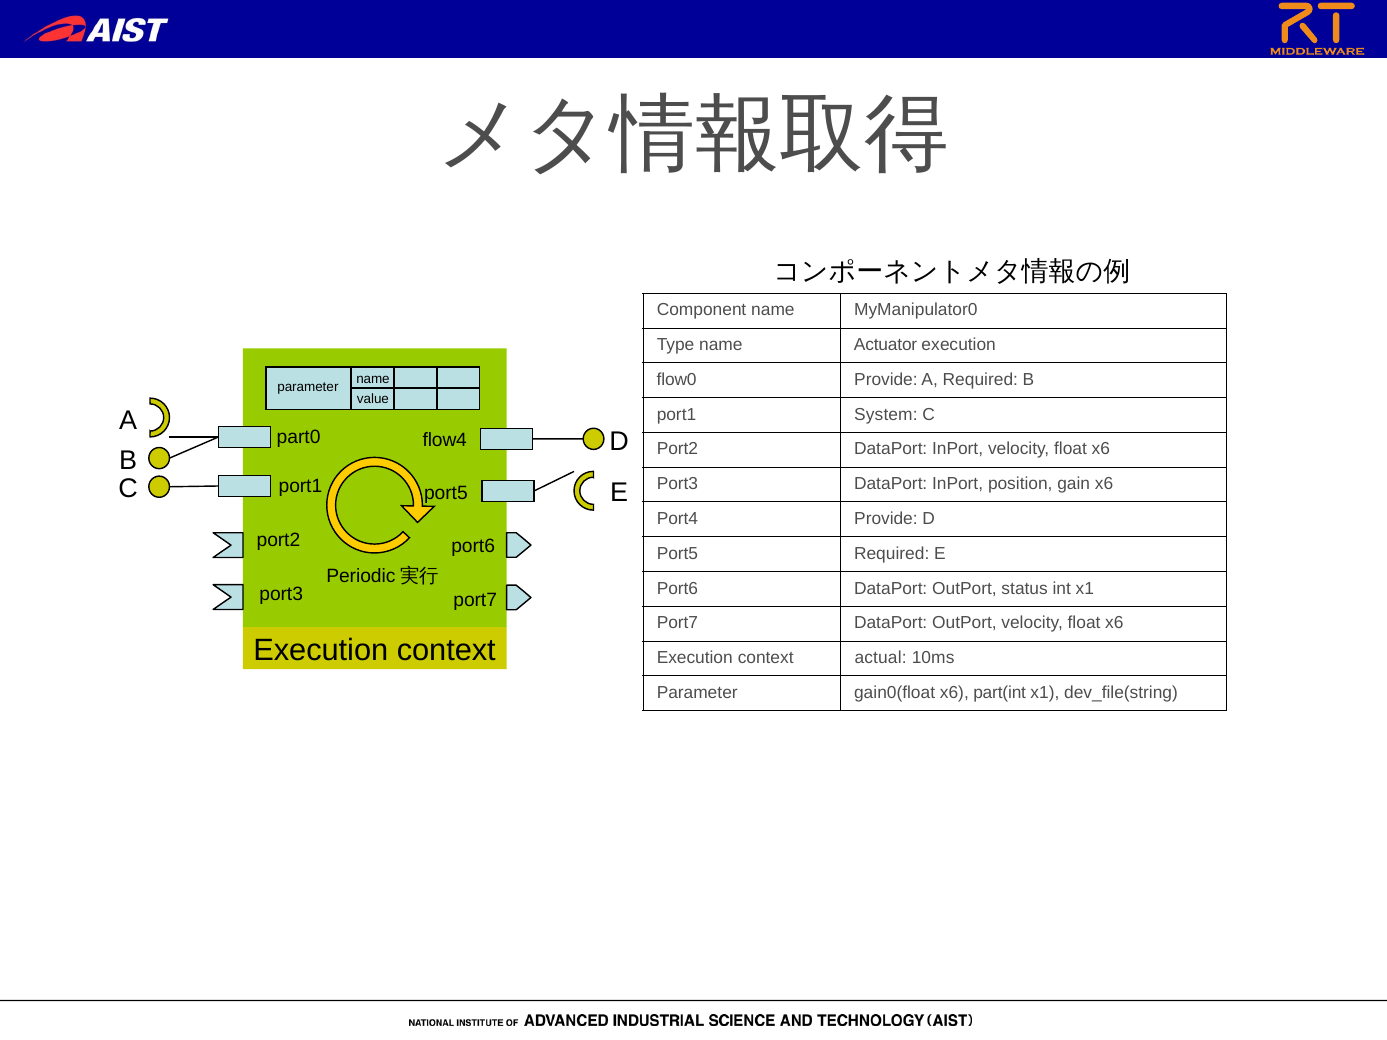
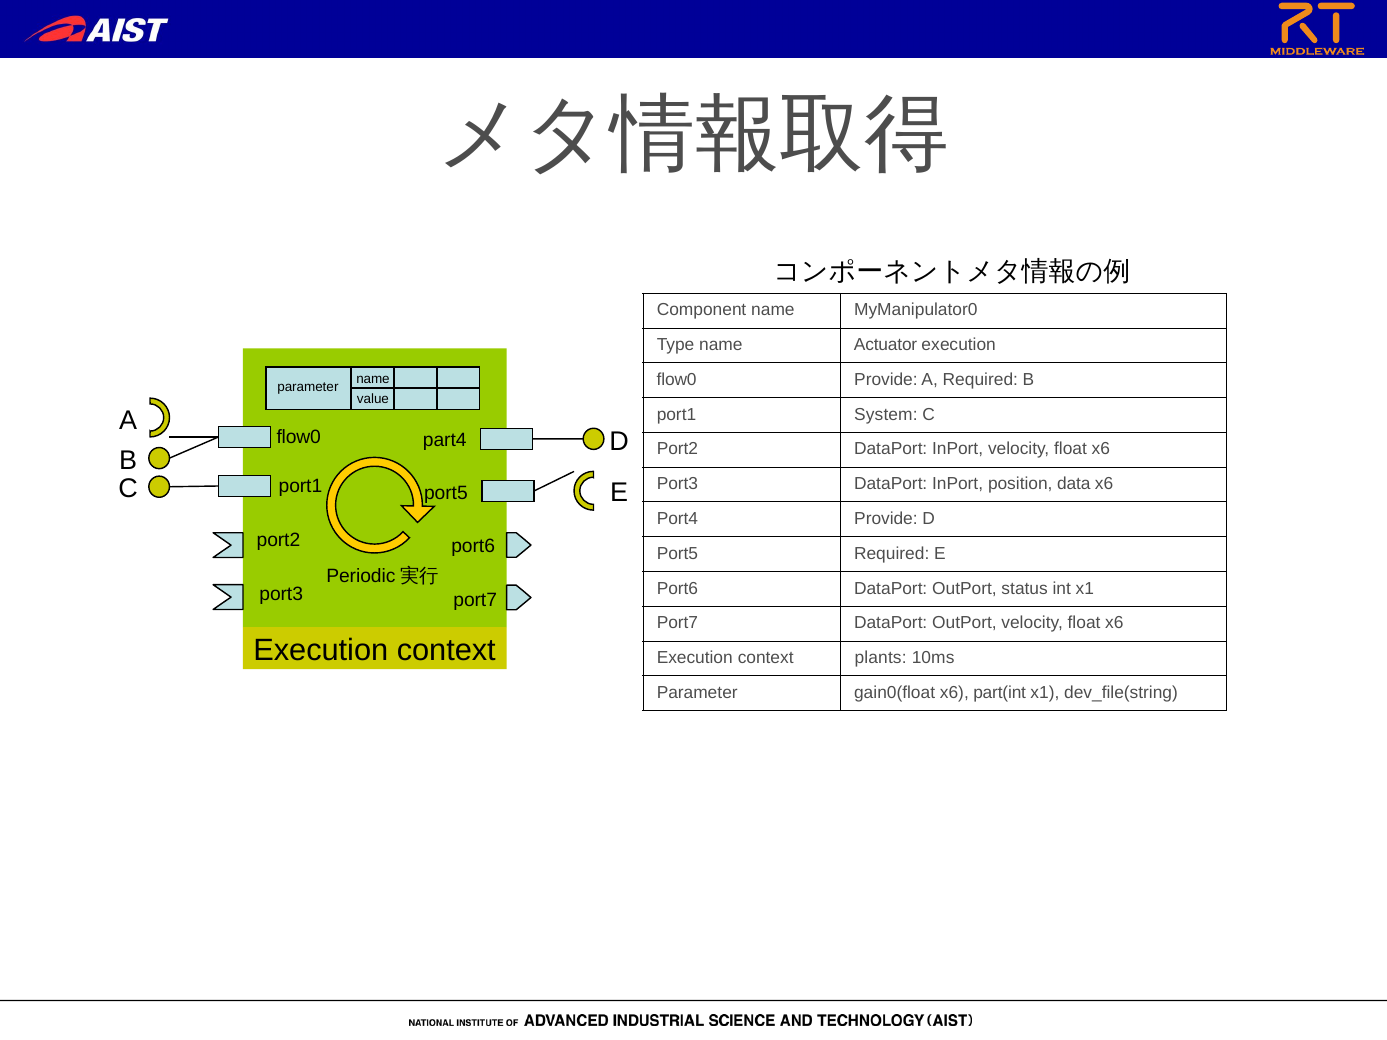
part0 at (299, 437): part0 -> flow0
flow4: flow4 -> part4
gain: gain -> data
actual: actual -> plants
